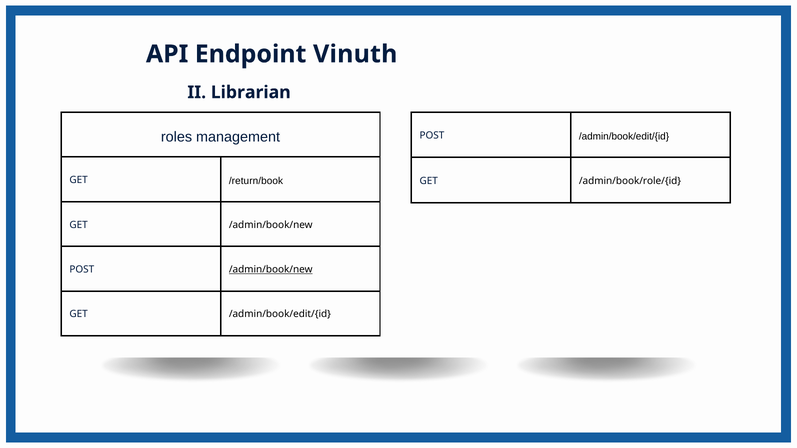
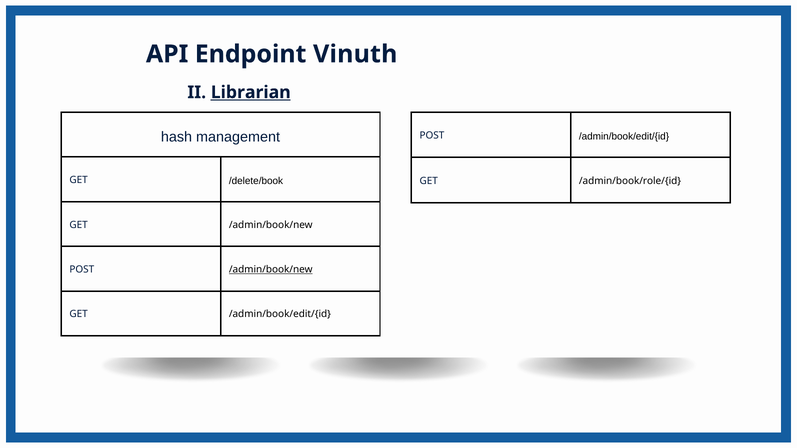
Librarian underline: none -> present
roles: roles -> hash
/return/book: /return/book -> /delete/book
